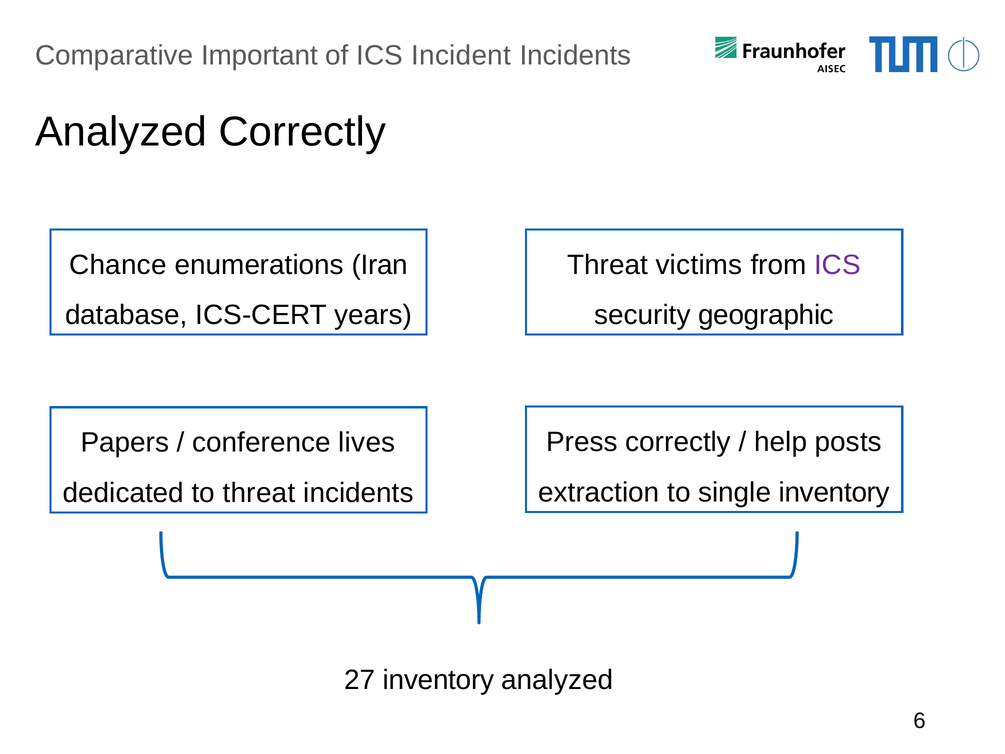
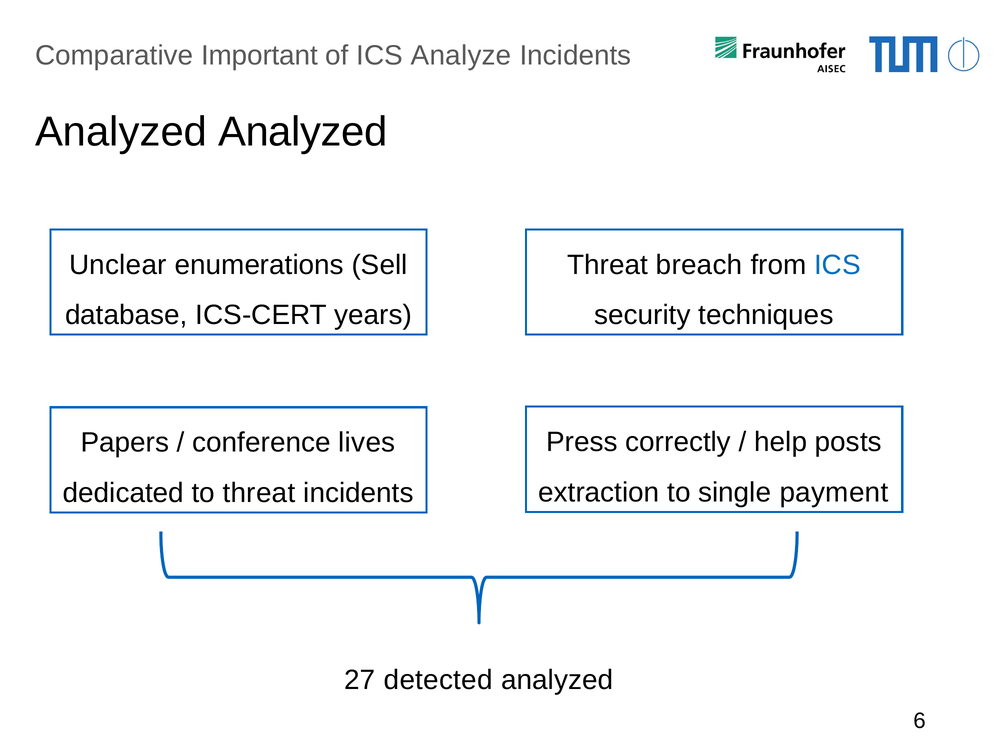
Incident: Incident -> Analyze
Analyzed Correctly: Correctly -> Analyzed
Chance: Chance -> Unclear
Iran: Iran -> Sell
victims: victims -> breach
ICS at (837, 265) colour: purple -> blue
geographic: geographic -> techniques
single inventory: inventory -> payment
27 inventory: inventory -> detected
